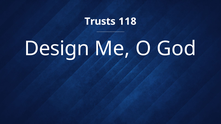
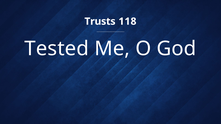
Design: Design -> Tested
